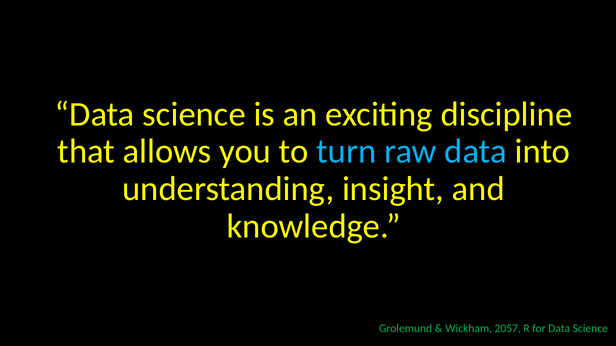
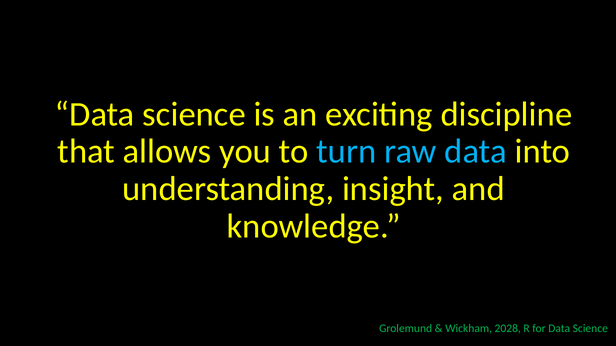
2057: 2057 -> 2028
